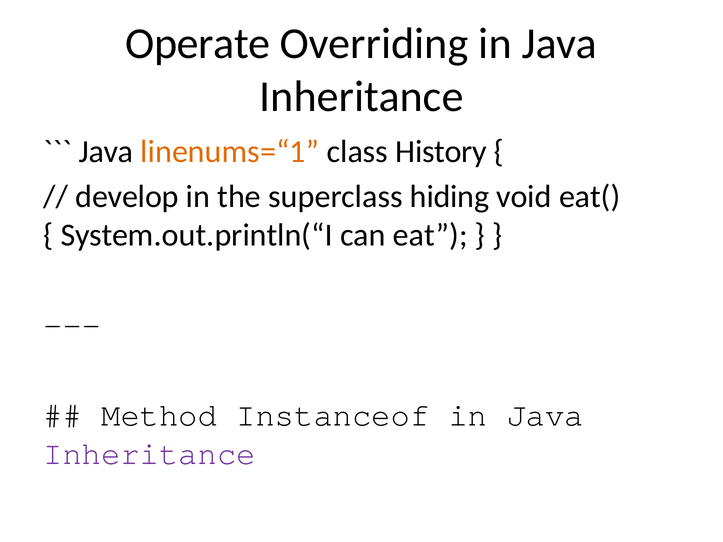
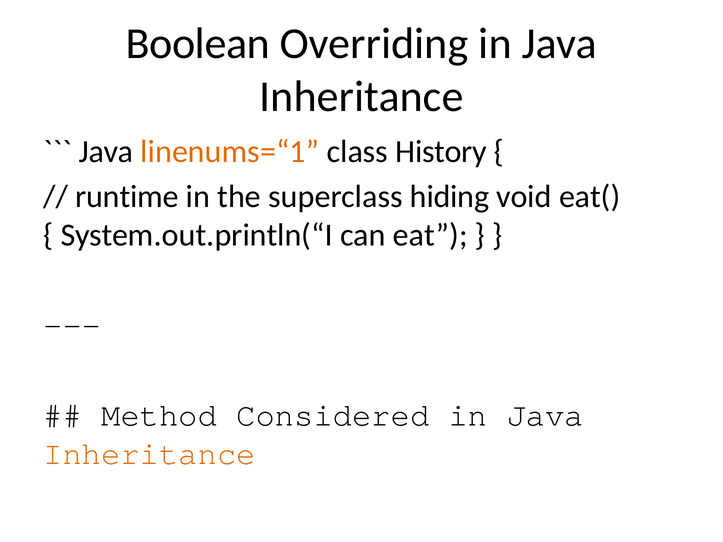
Operate: Operate -> Boolean
develop: develop -> runtime
Instanceof: Instanceof -> Considered
Inheritance at (150, 454) colour: purple -> orange
